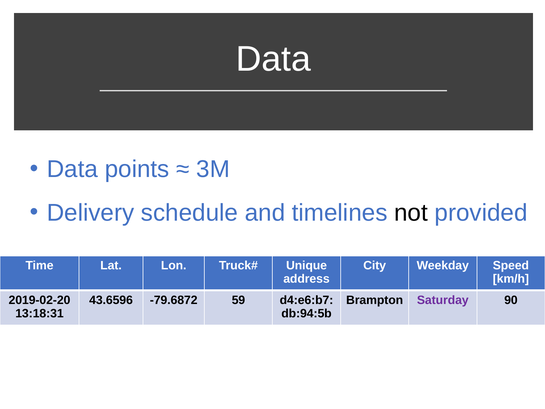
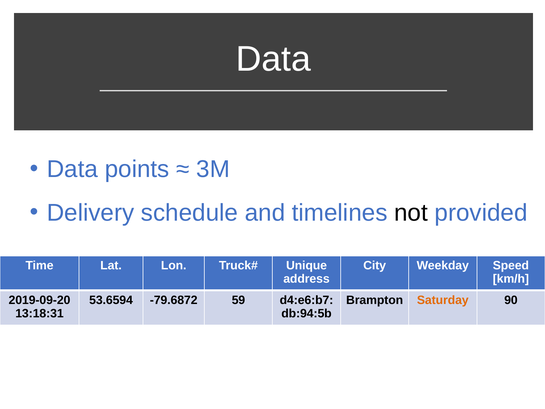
2019-02-20: 2019-02-20 -> 2019-09-20
43.6596: 43.6596 -> 53.6594
Saturday colour: purple -> orange
